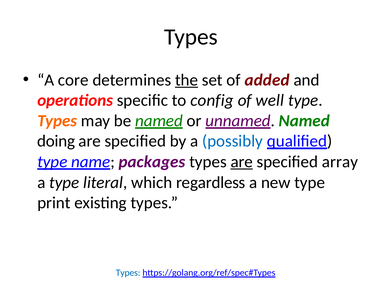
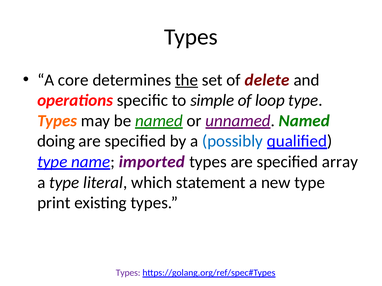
added: added -> delete
config: config -> simple
well: well -> loop
packages: packages -> imported
are at (242, 162) underline: present -> none
regardless: regardless -> statement
Types at (128, 273) colour: blue -> purple
